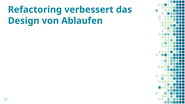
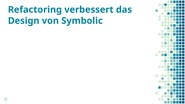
Ablaufen: Ablaufen -> Symbolic
